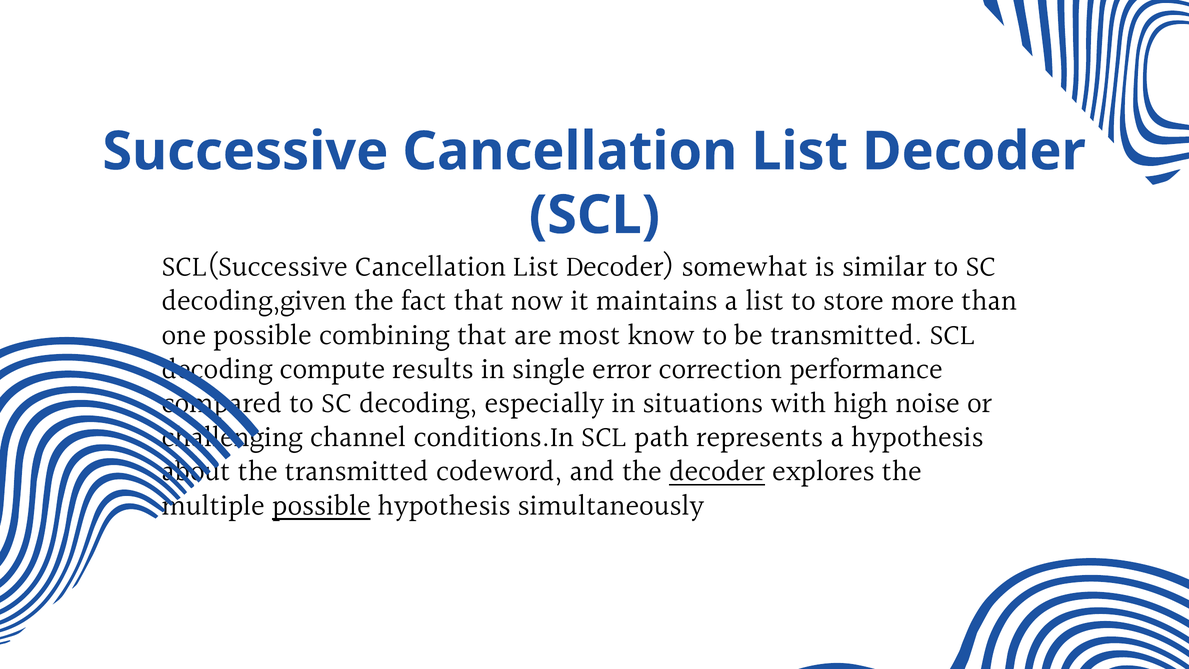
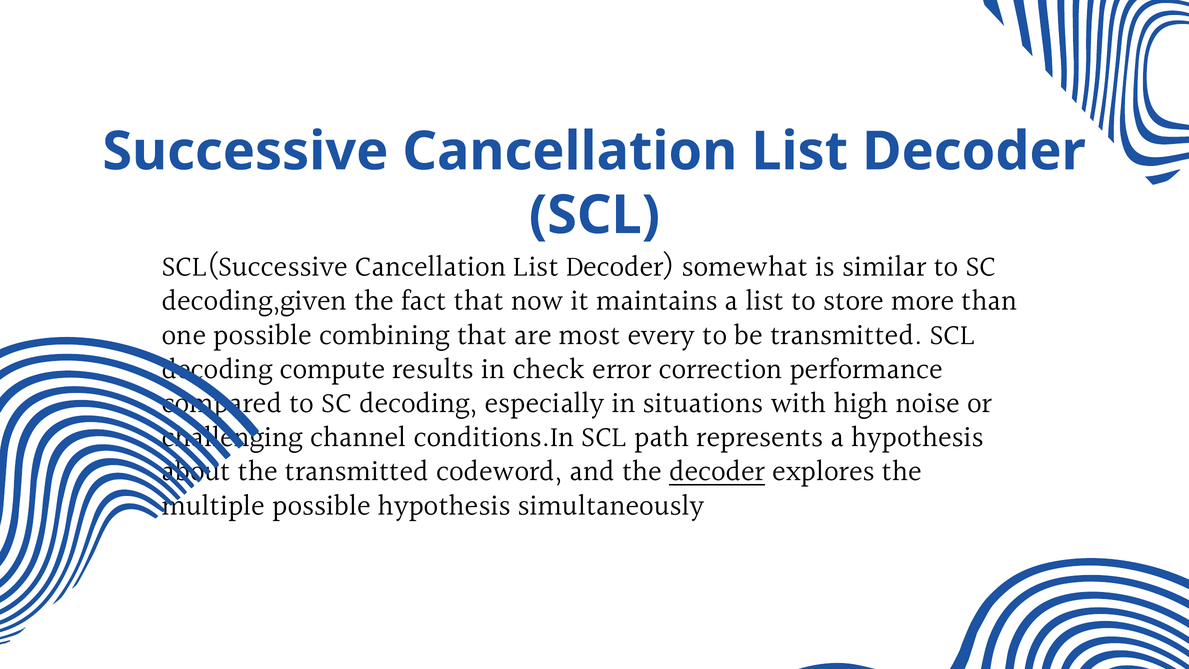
know: know -> every
single: single -> check
possible at (321, 506) underline: present -> none
